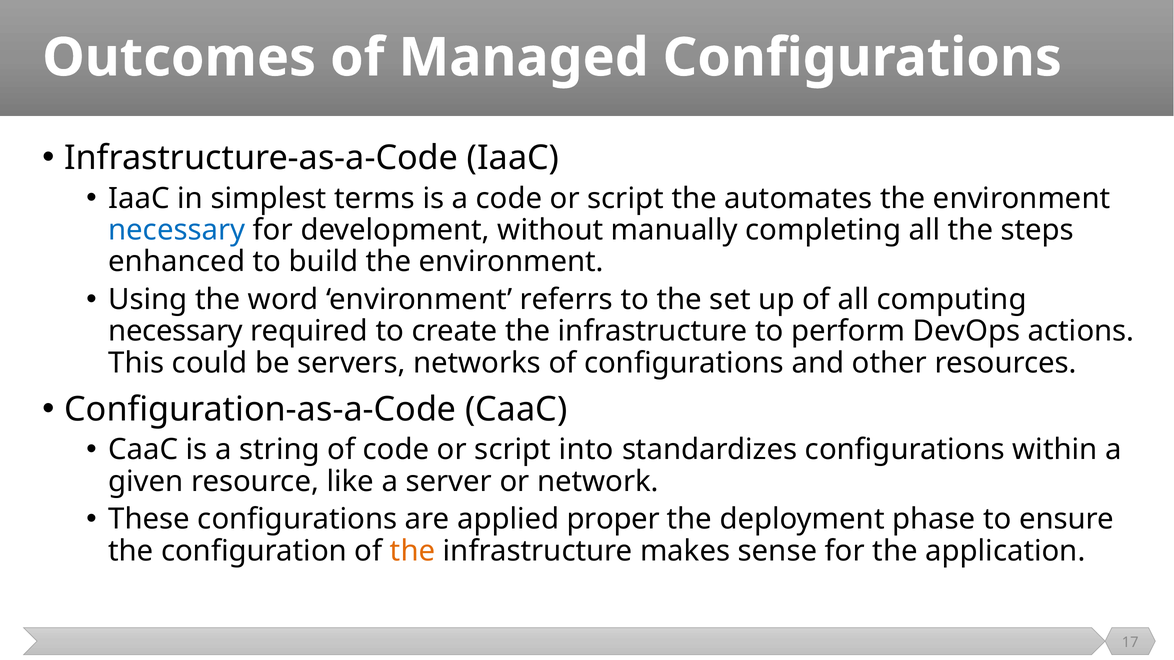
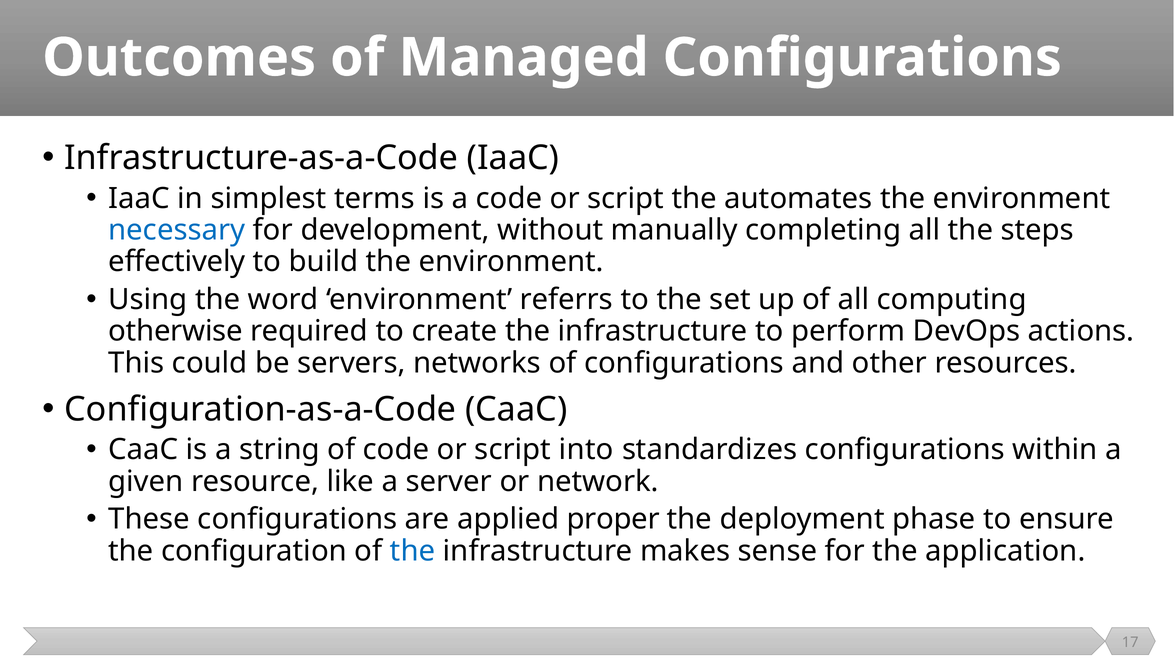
enhanced: enhanced -> effectively
necessary at (176, 331): necessary -> otherwise
the at (413, 551) colour: orange -> blue
